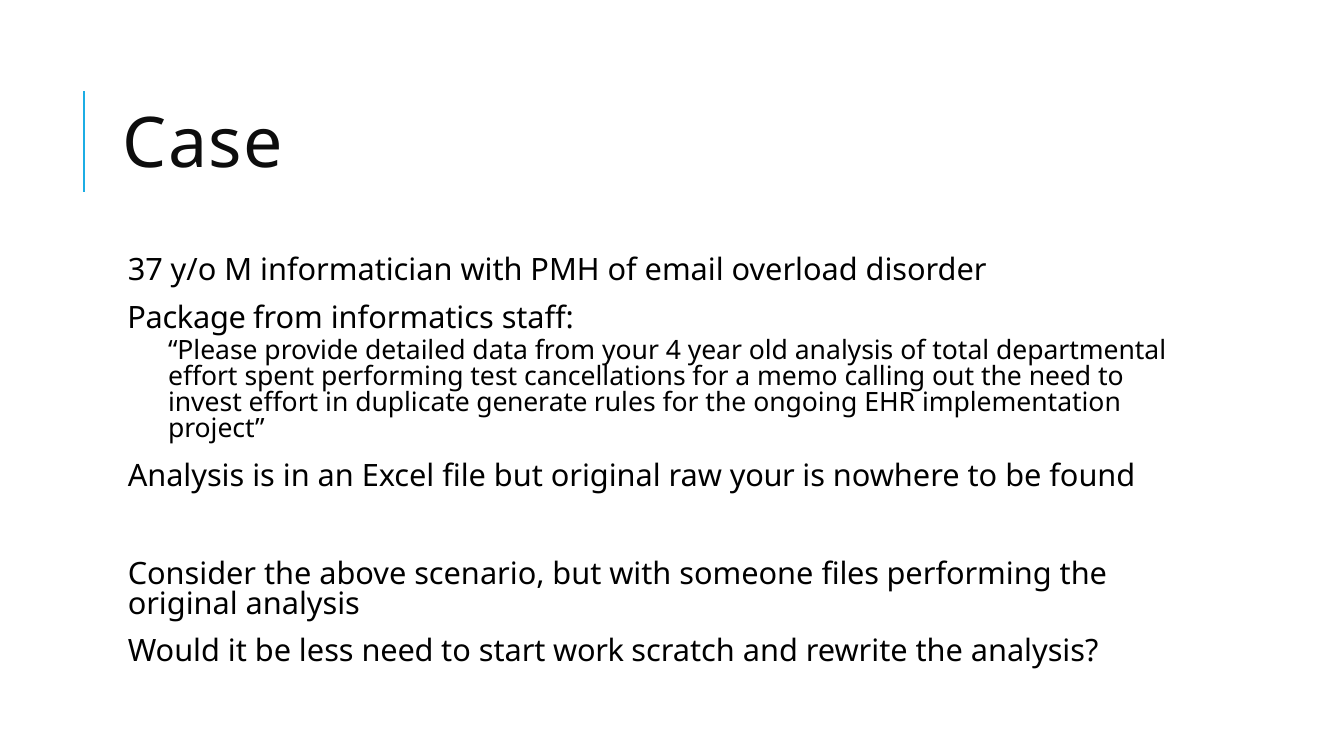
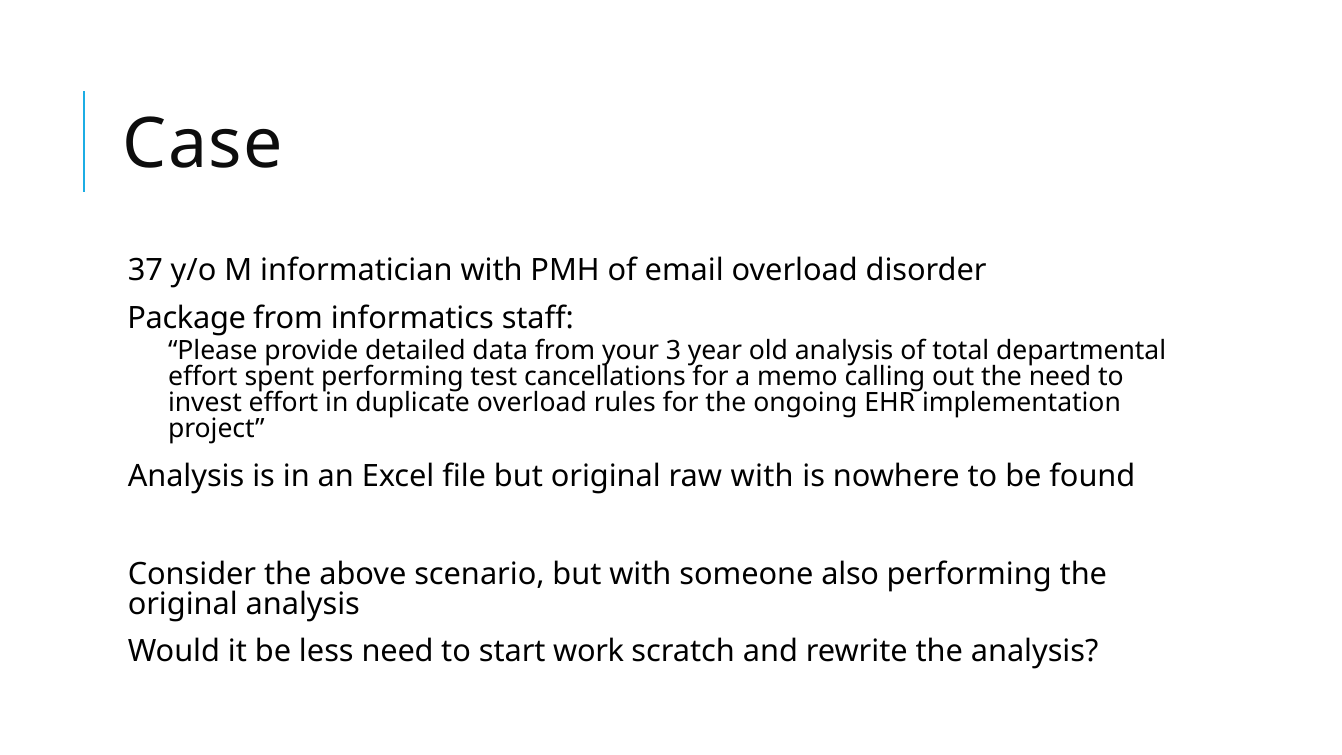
4: 4 -> 3
duplicate generate: generate -> overload
raw your: your -> with
files: files -> also
